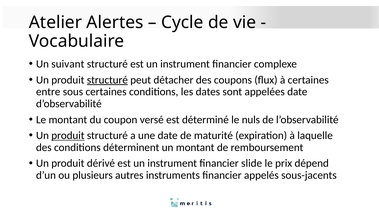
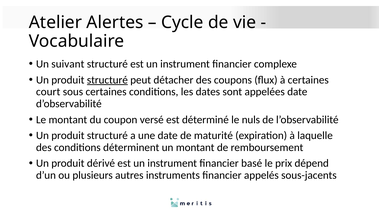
entre: entre -> court
produit at (68, 136) underline: present -> none
slide: slide -> basé
